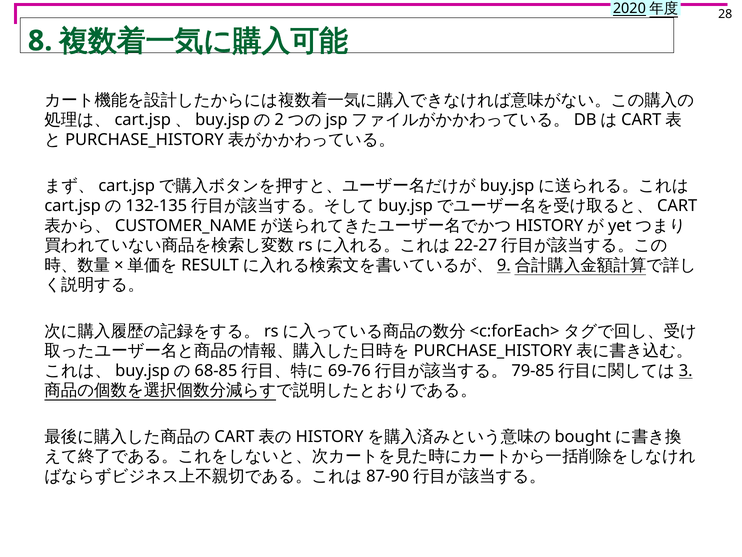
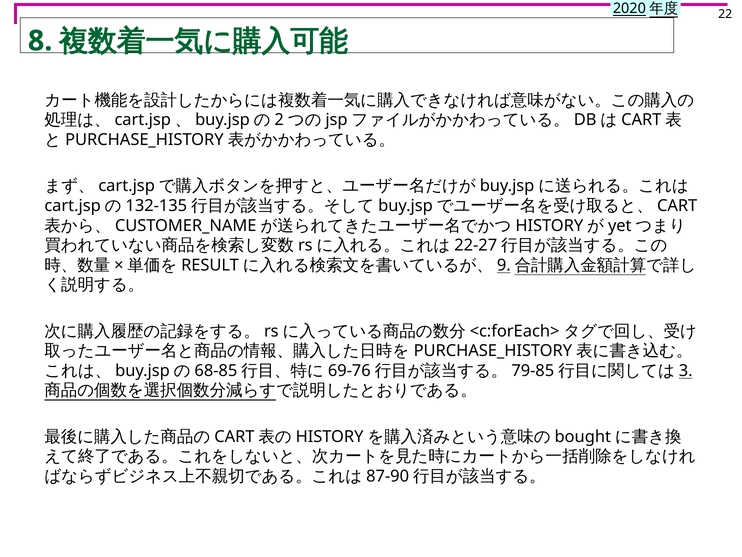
28: 28 -> 22
